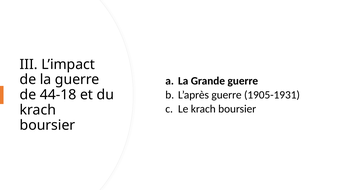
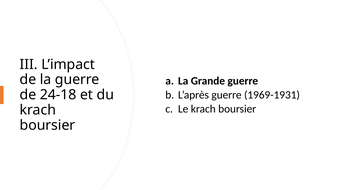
1905-1931: 1905-1931 -> 1969-1931
44-18: 44-18 -> 24-18
